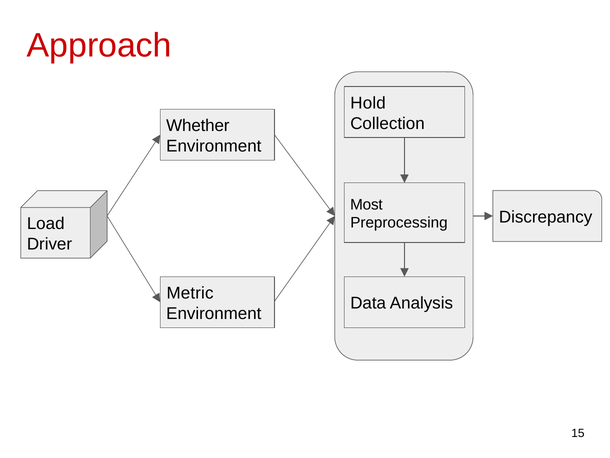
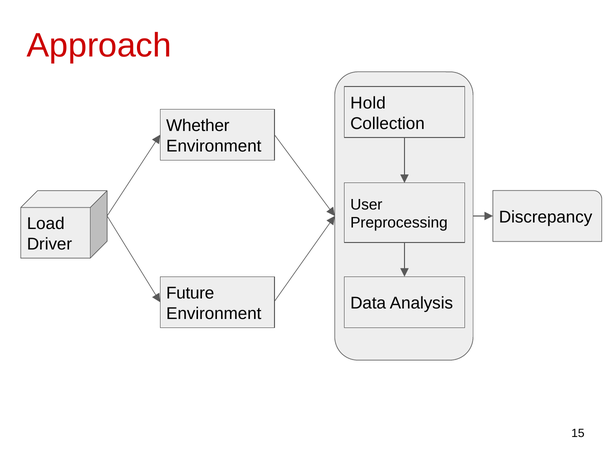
Most: Most -> User
Metric: Metric -> Future
